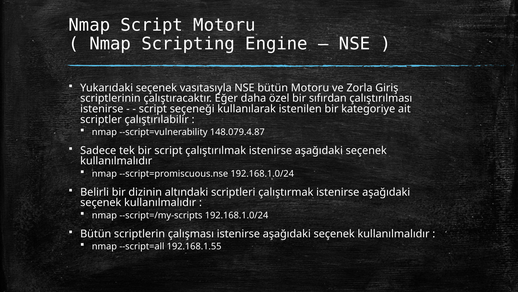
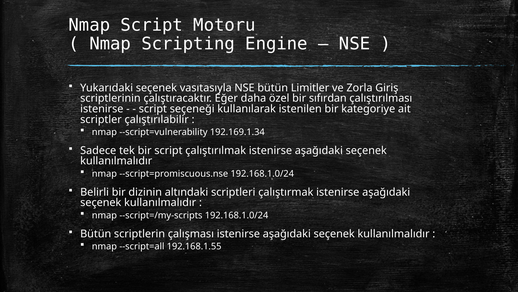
bütün Motoru: Motoru -> Limitler
148.079.4.87: 148.079.4.87 -> 192.169.1.34
